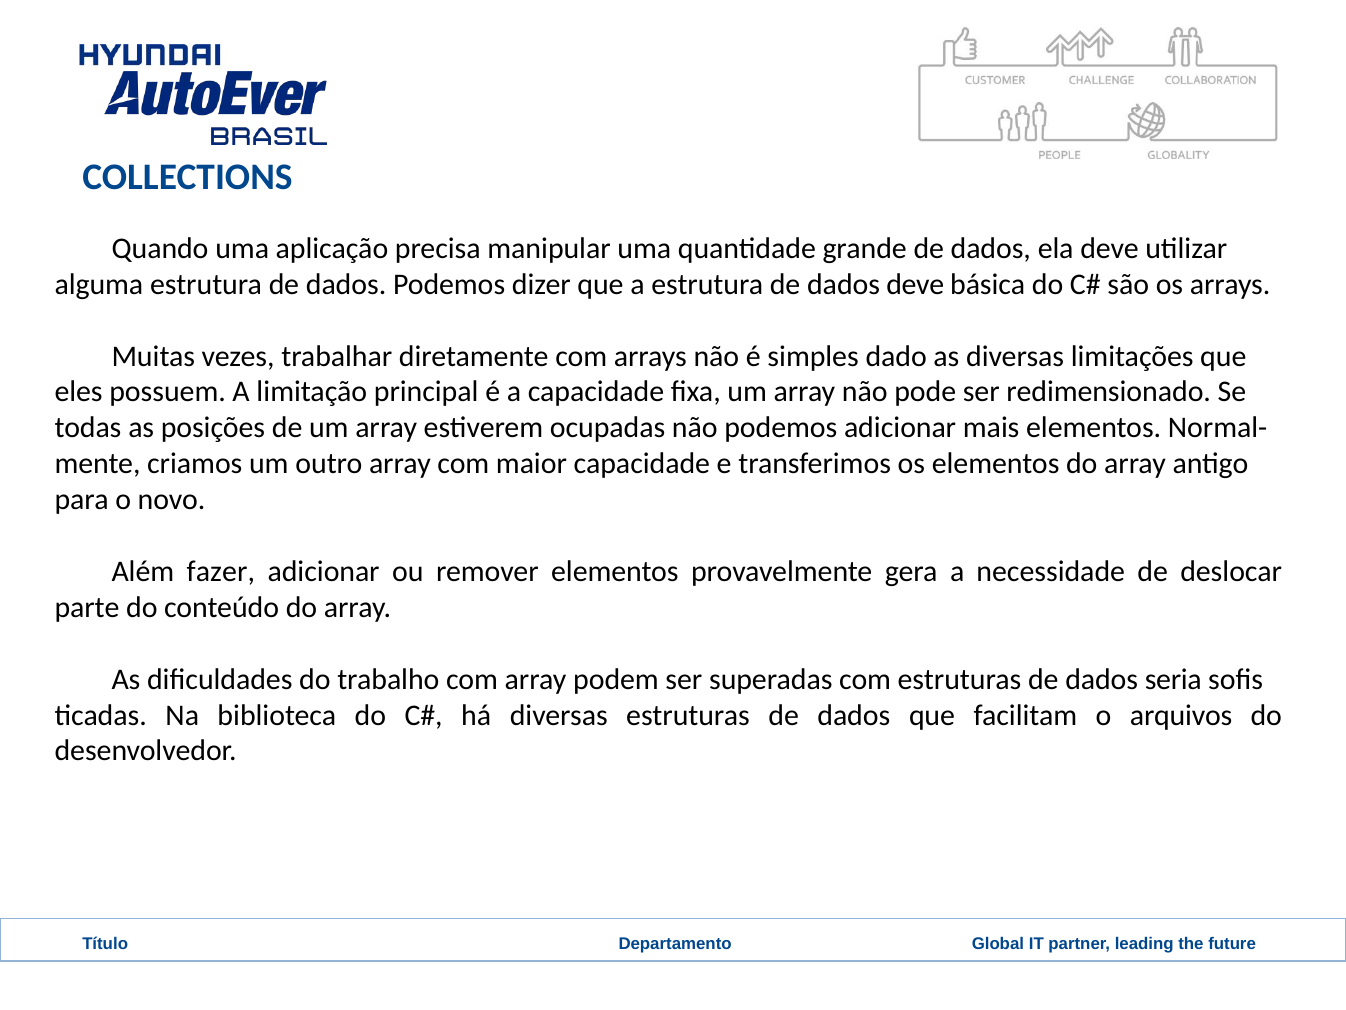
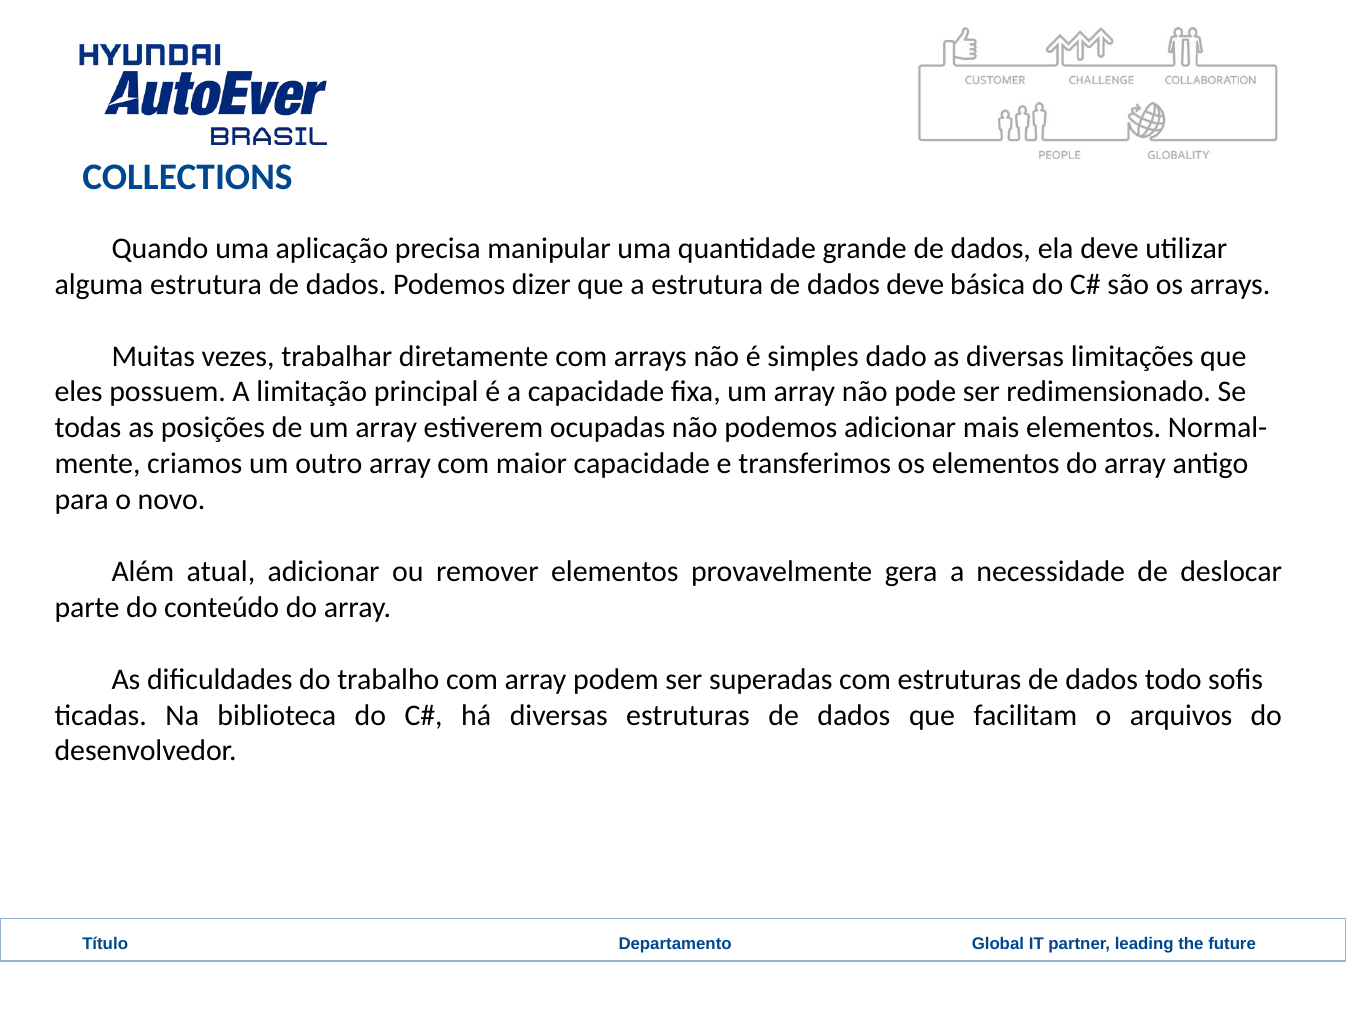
fazer: fazer -> atual
seria: seria -> todo
